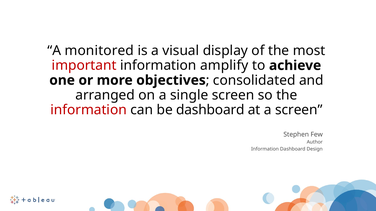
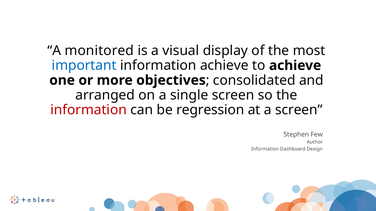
important colour: red -> blue
information amplify: amplify -> achieve
be dashboard: dashboard -> regression
